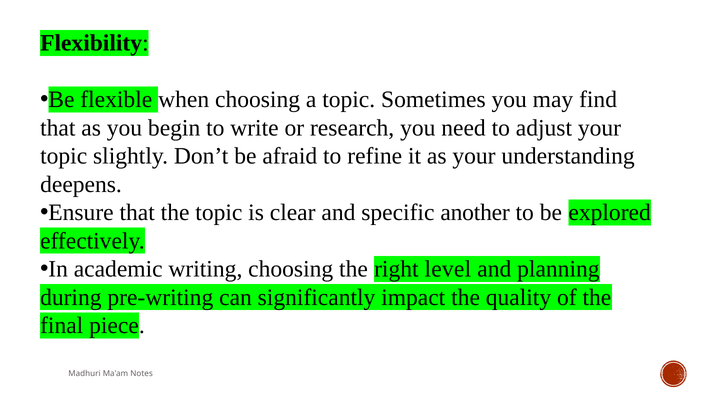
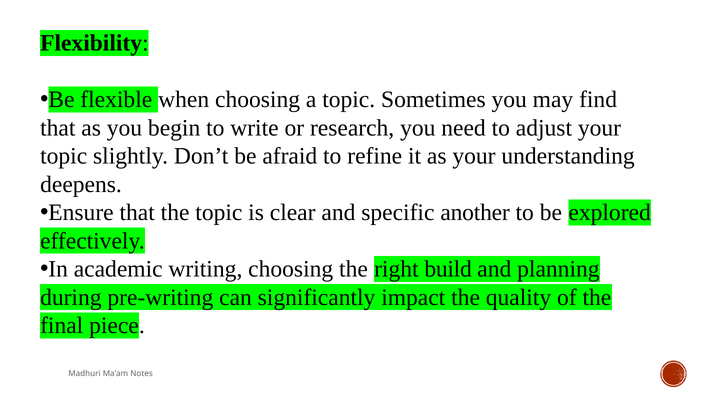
level: level -> build
